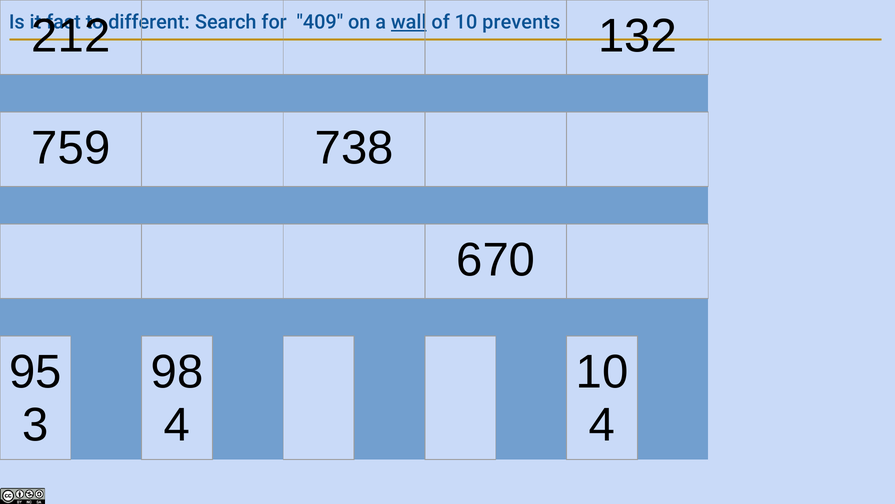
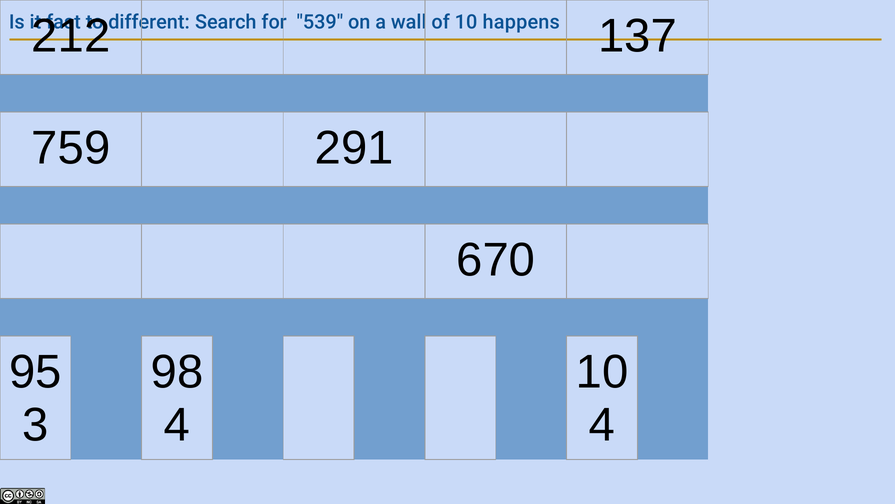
409: 409 -> 539
wall underline: present -> none
prevents: prevents -> happens
132: 132 -> 137
738: 738 -> 291
